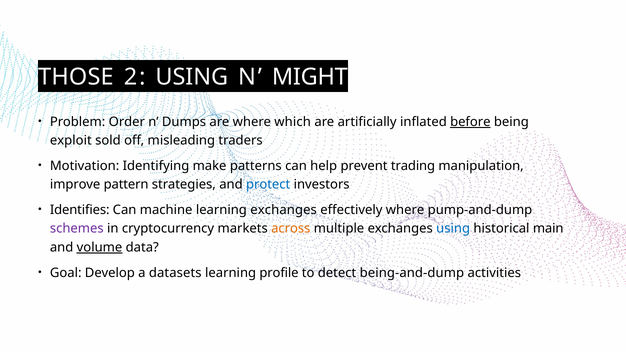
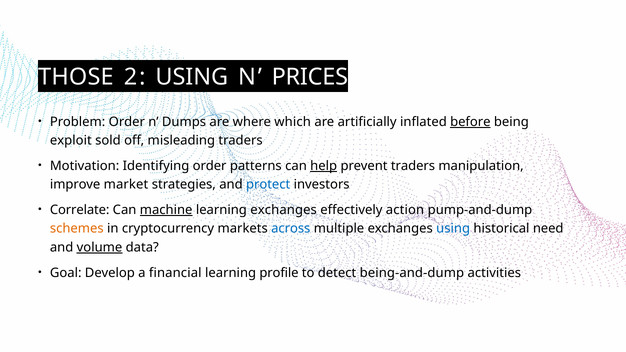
MIGHT: MIGHT -> PRICES
Identifying make: make -> order
help underline: none -> present
prevent trading: trading -> traders
pattern: pattern -> market
Identifies: Identifies -> Correlate
machine underline: none -> present
effectively where: where -> action
schemes colour: purple -> orange
across colour: orange -> blue
main: main -> need
datasets: datasets -> financial
